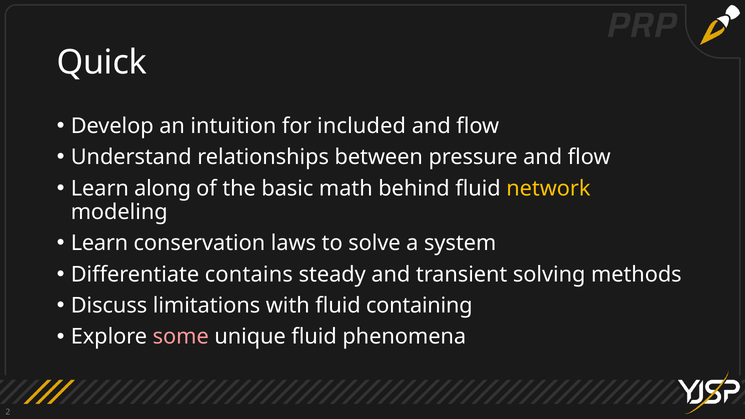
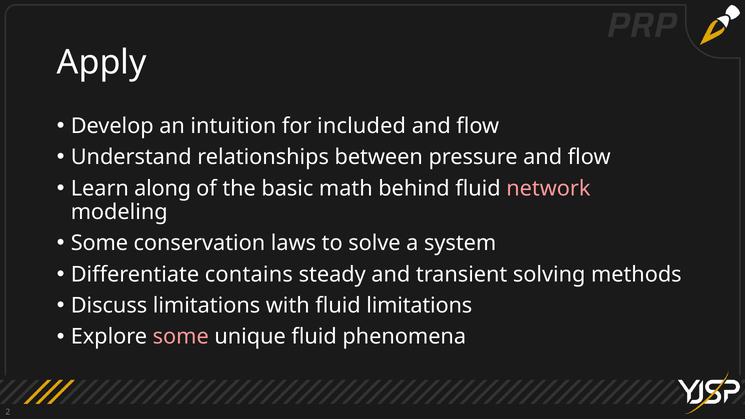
Quick: Quick -> Apply
network colour: yellow -> pink
Learn at (99, 243): Learn -> Some
fluid containing: containing -> limitations
